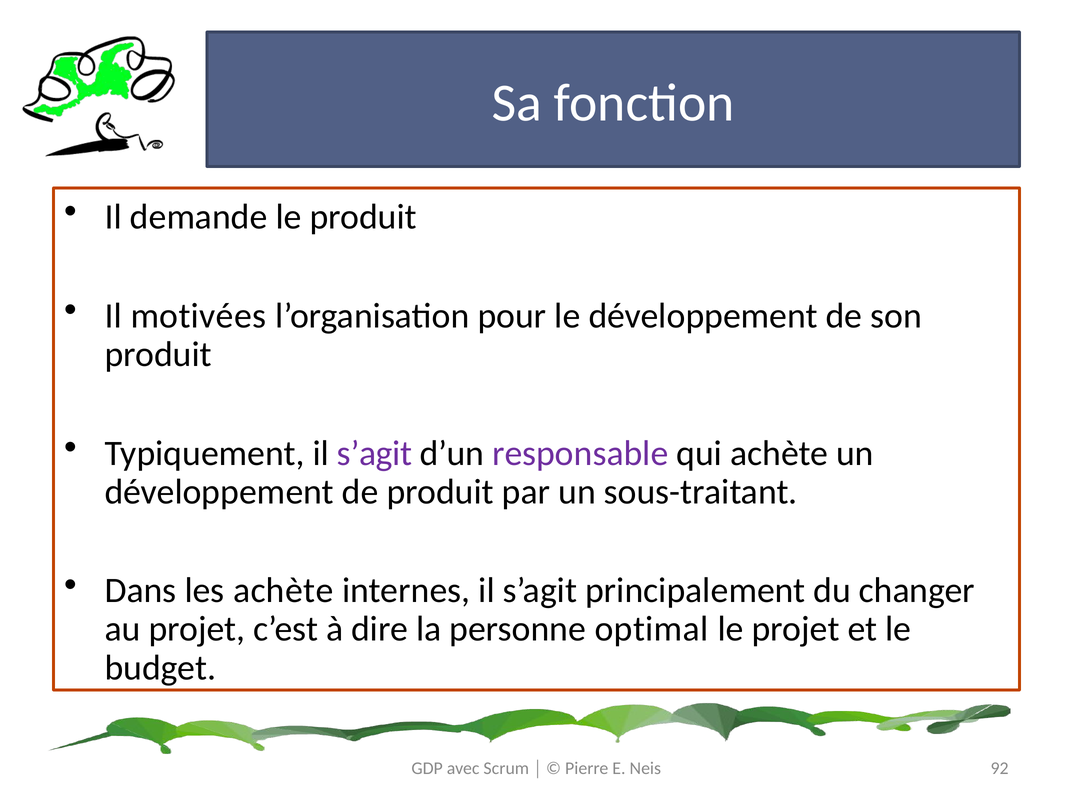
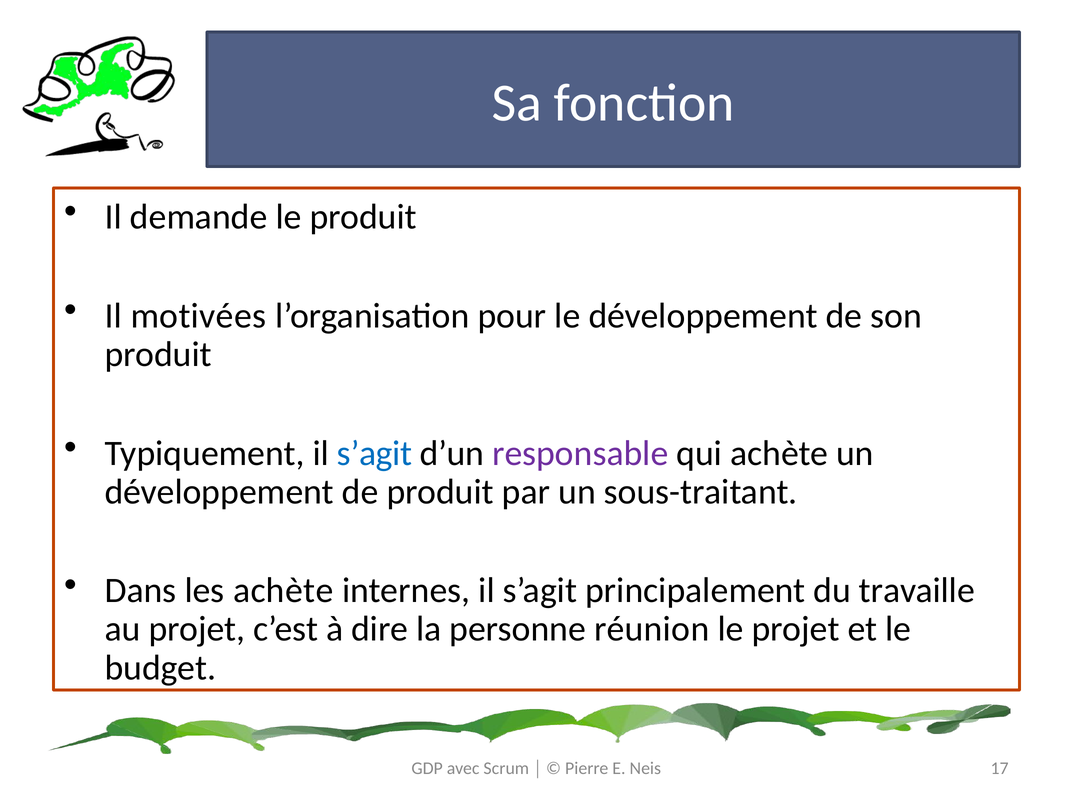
s’agit at (375, 453) colour: purple -> blue
changer: changer -> travaille
optimal: optimal -> réunion
92: 92 -> 17
